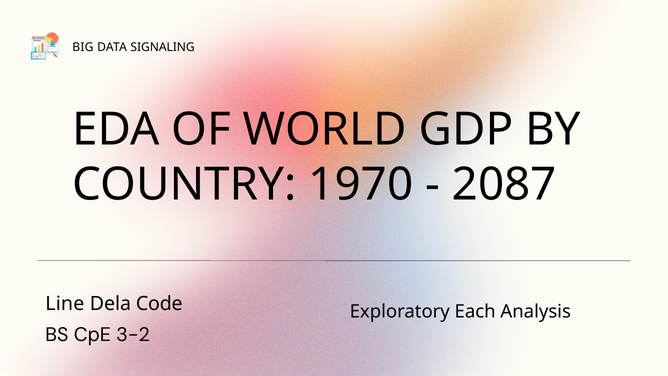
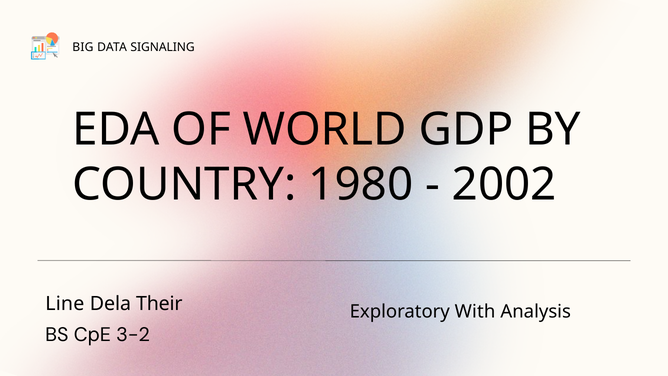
1970: 1970 -> 1980
2087: 2087 -> 2002
Code: Code -> Their
Each: Each -> With
